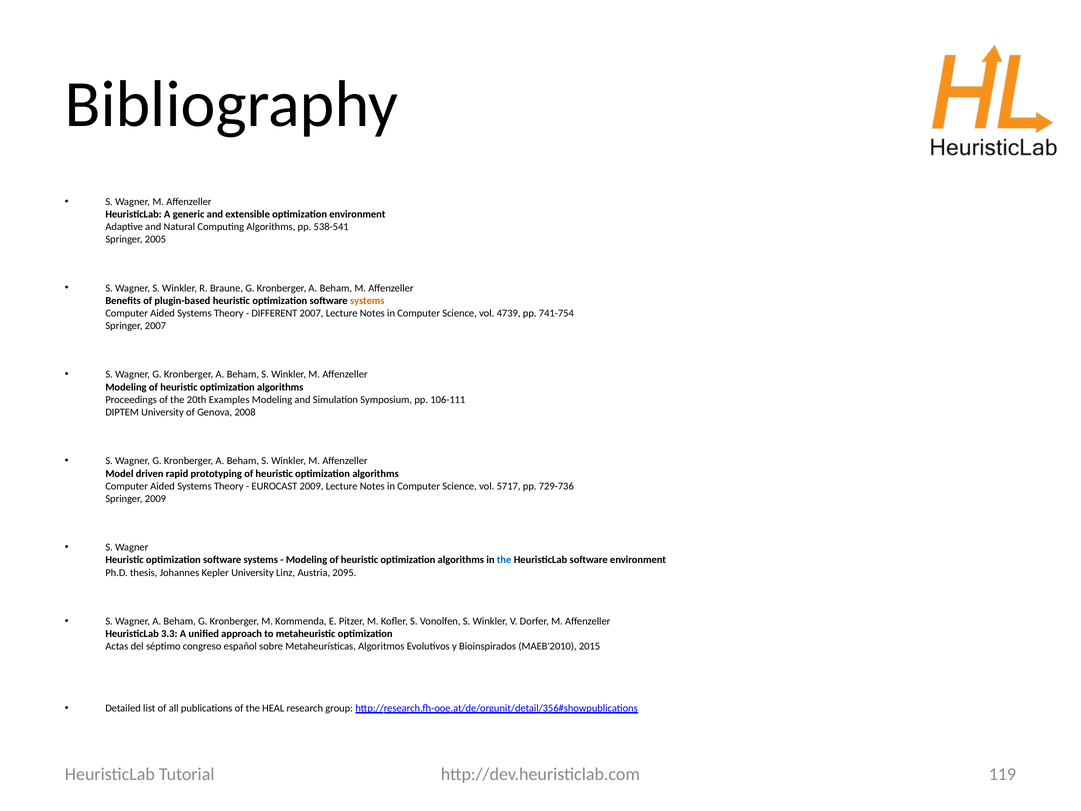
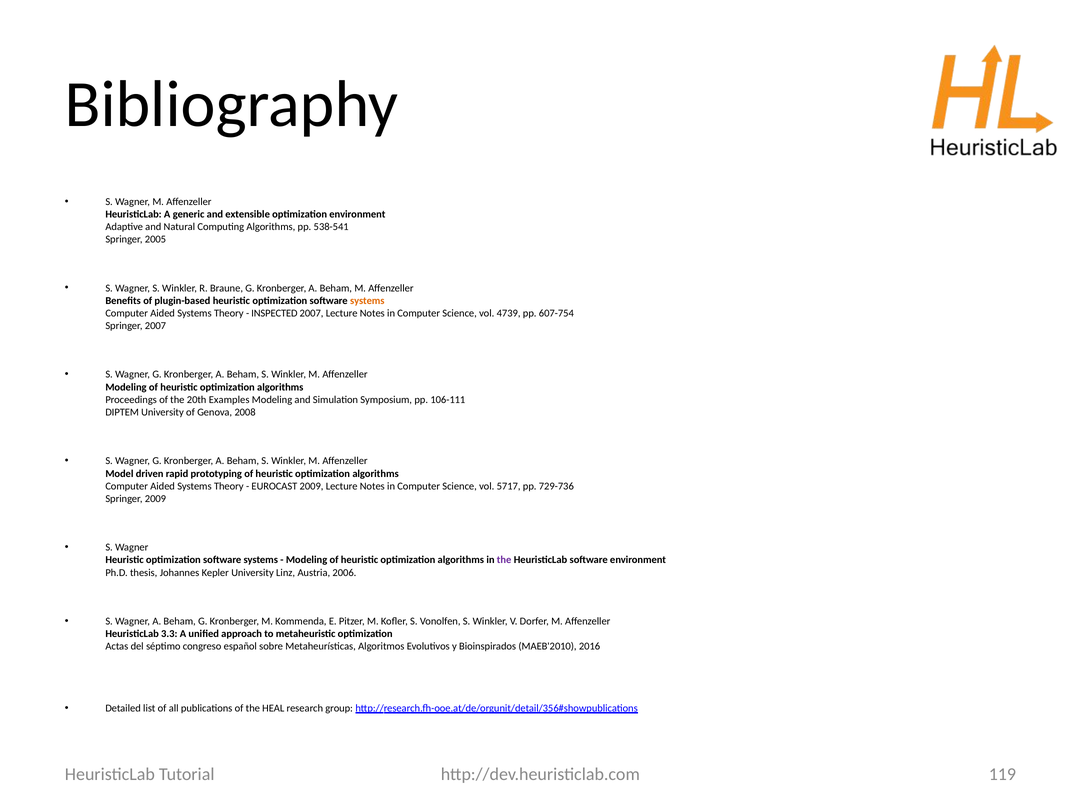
DIFFERENT: DIFFERENT -> INSPECTED
741-754: 741-754 -> 607-754
the at (504, 560) colour: blue -> purple
2095: 2095 -> 2006
2015: 2015 -> 2016
